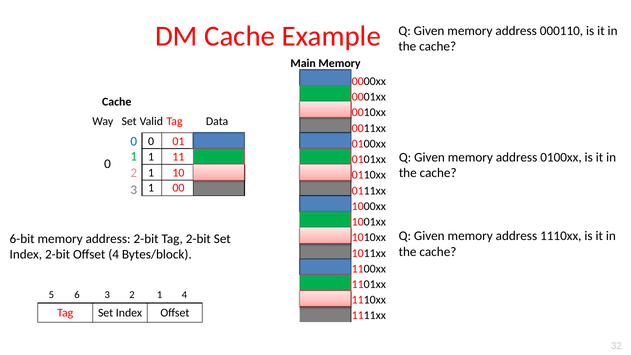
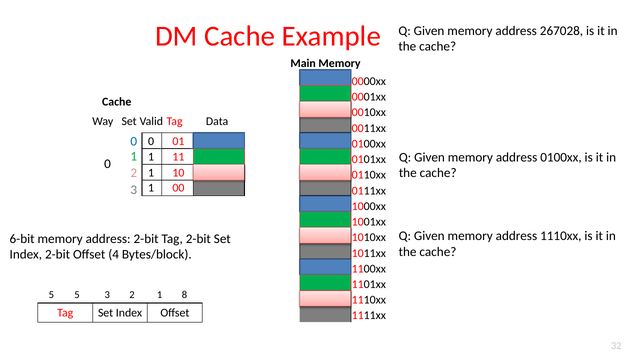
000110: 000110 -> 267028
5 6: 6 -> 5
1 4: 4 -> 8
